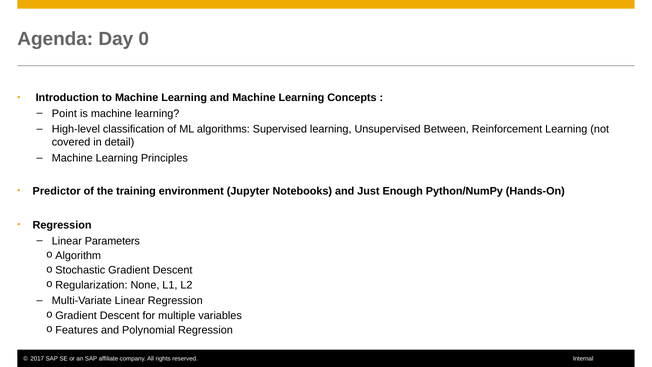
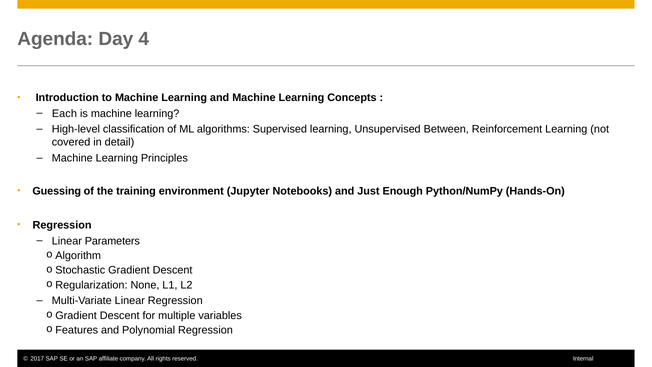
Day 0: 0 -> 4
Point: Point -> Each
Predictor: Predictor -> Guessing
